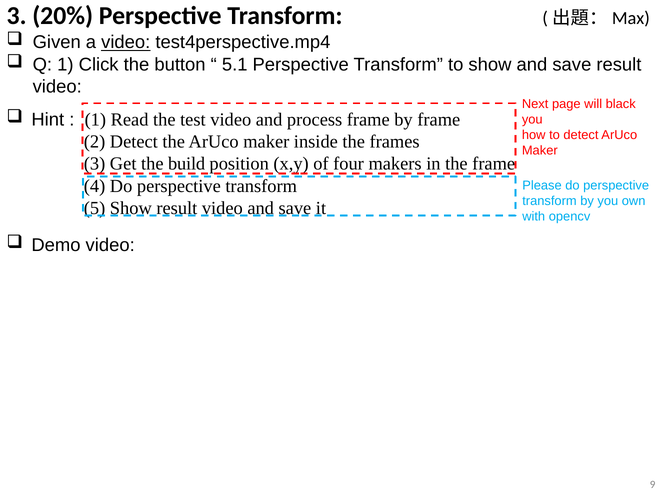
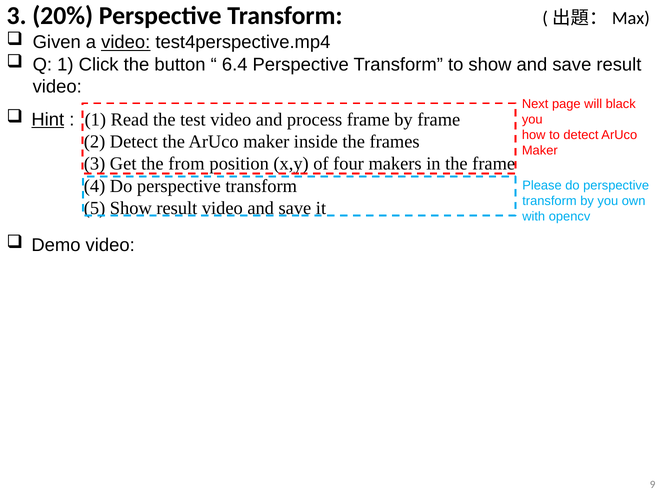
5.1: 5.1 -> 6.4
Hint underline: none -> present
build: build -> from
